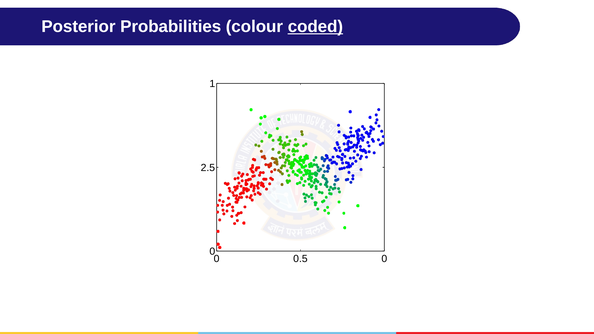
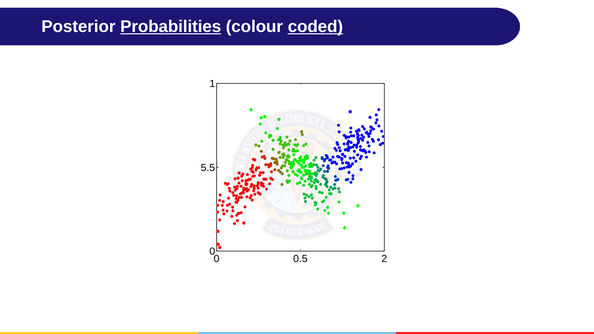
Probabilities underline: none -> present
2.5: 2.5 -> 5.5
0.5 0: 0 -> 2
